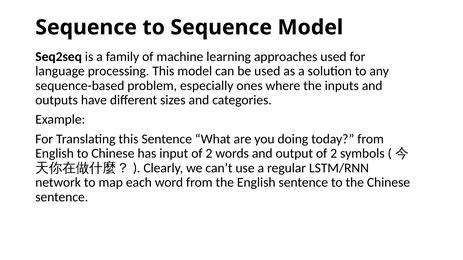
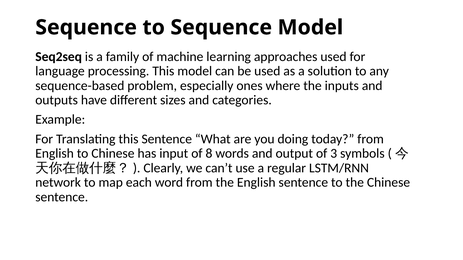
input of 2: 2 -> 8
output of 2: 2 -> 3
